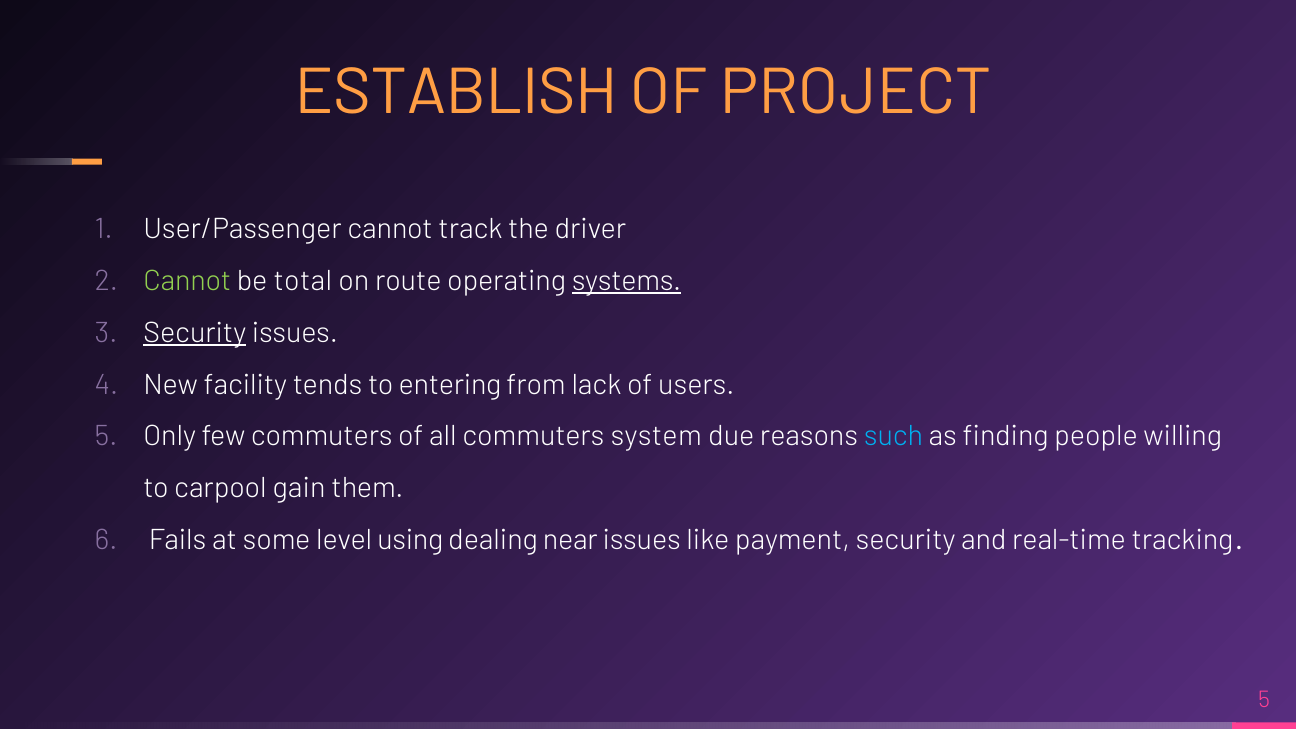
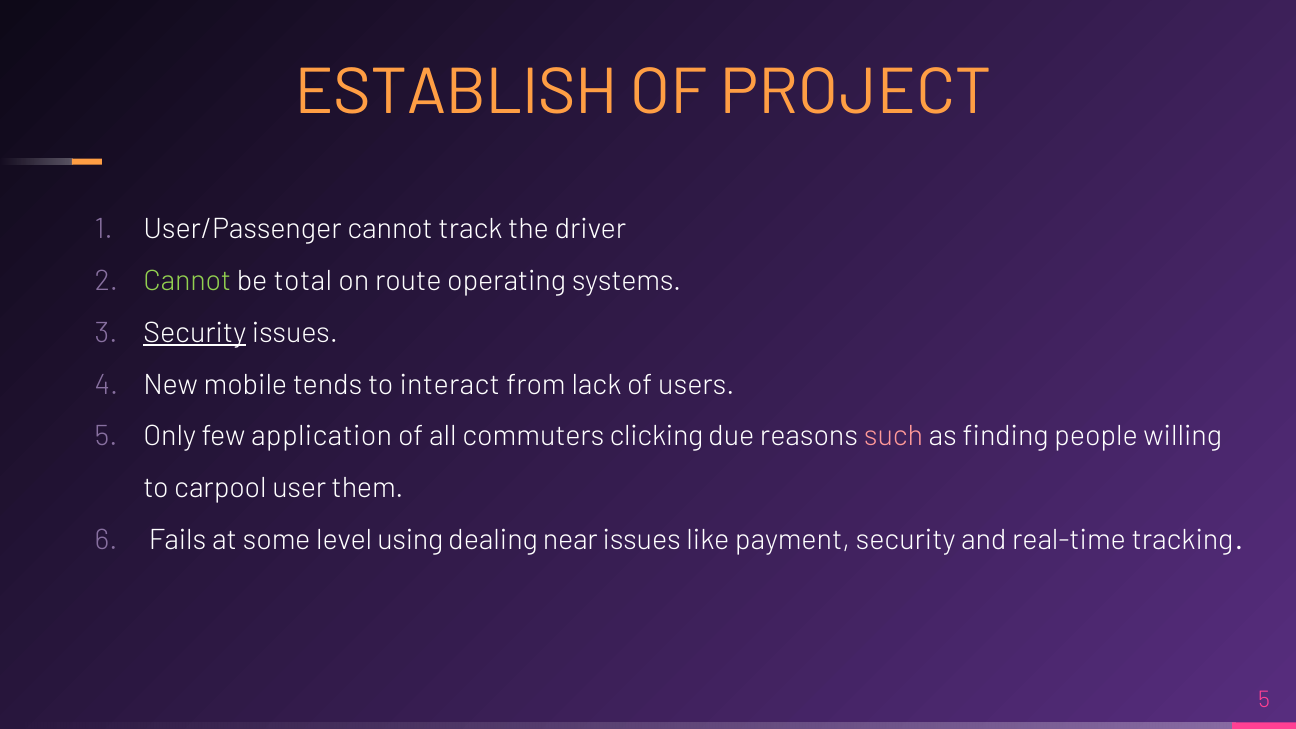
systems underline: present -> none
facility: facility -> mobile
entering: entering -> interact
few commuters: commuters -> application
system: system -> clicking
such colour: light blue -> pink
gain: gain -> user
